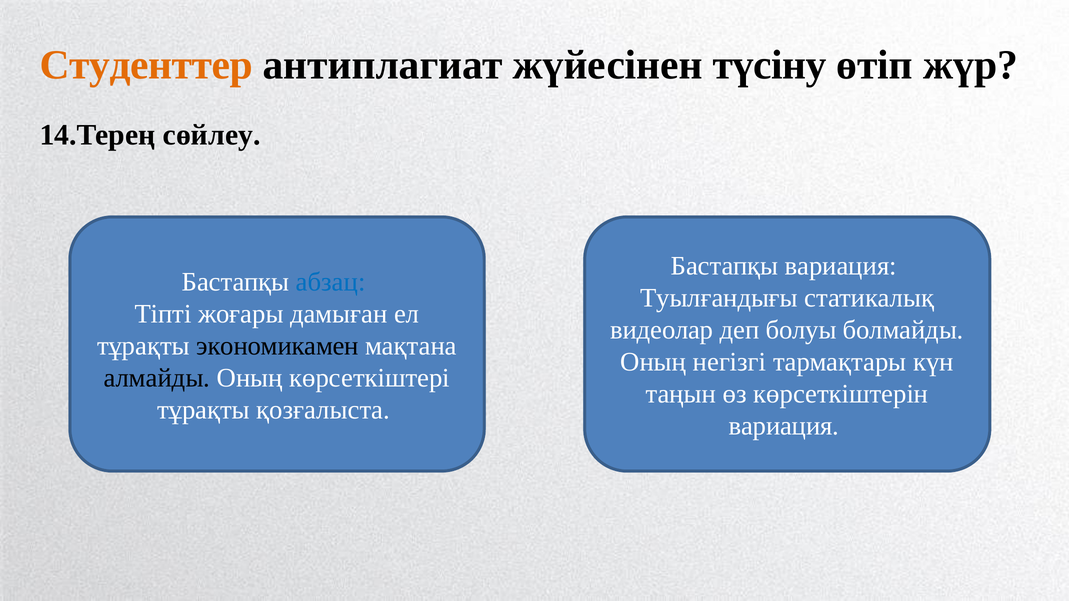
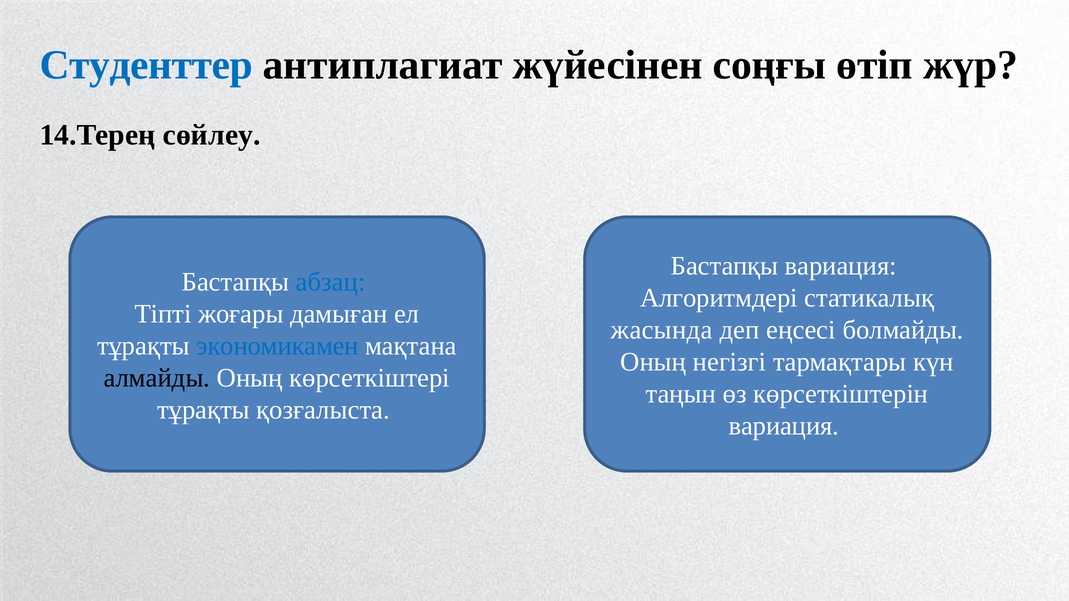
Студенттер colour: orange -> blue
түсіну: түсіну -> соңғы
Туылғандығы: Туылғандығы -> Алгоритмдері
видеолар: видеолар -> жасында
болуы: болуы -> еңсесі
экономикамен colour: black -> blue
